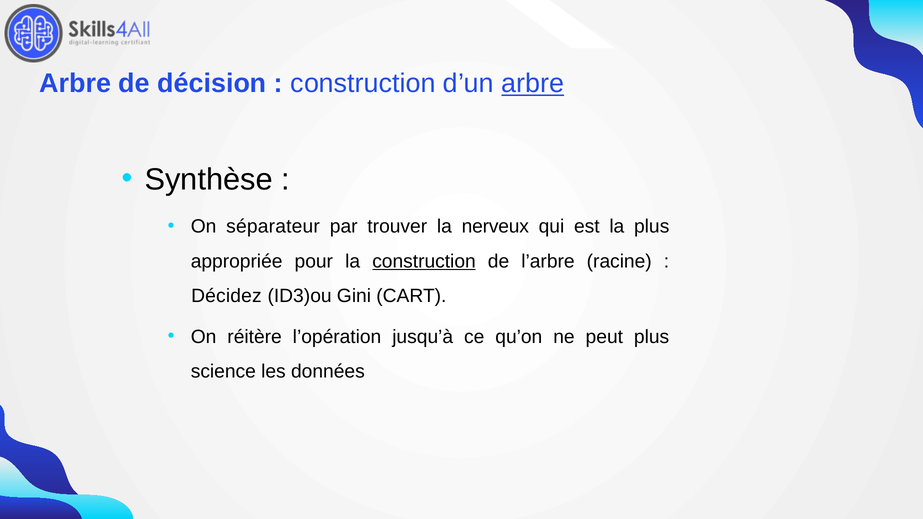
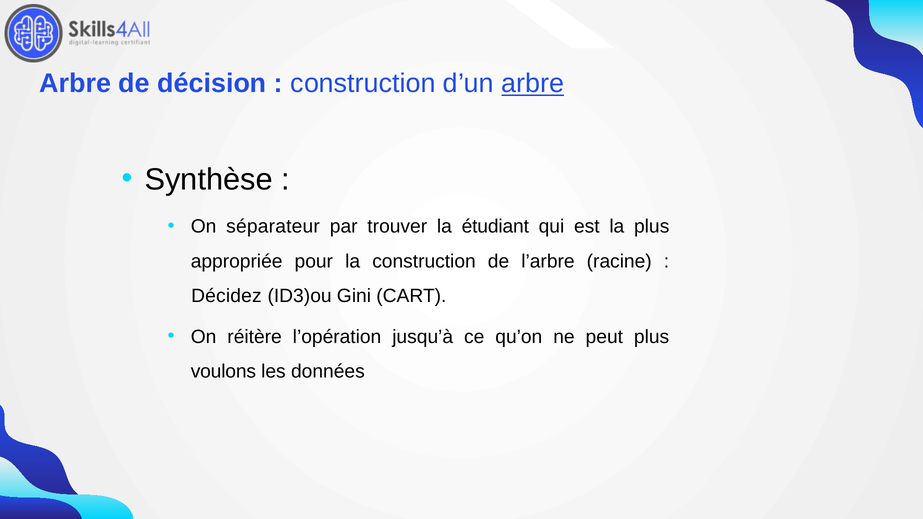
nerveux: nerveux -> étudiant
construction at (424, 261) underline: present -> none
science: science -> voulons
